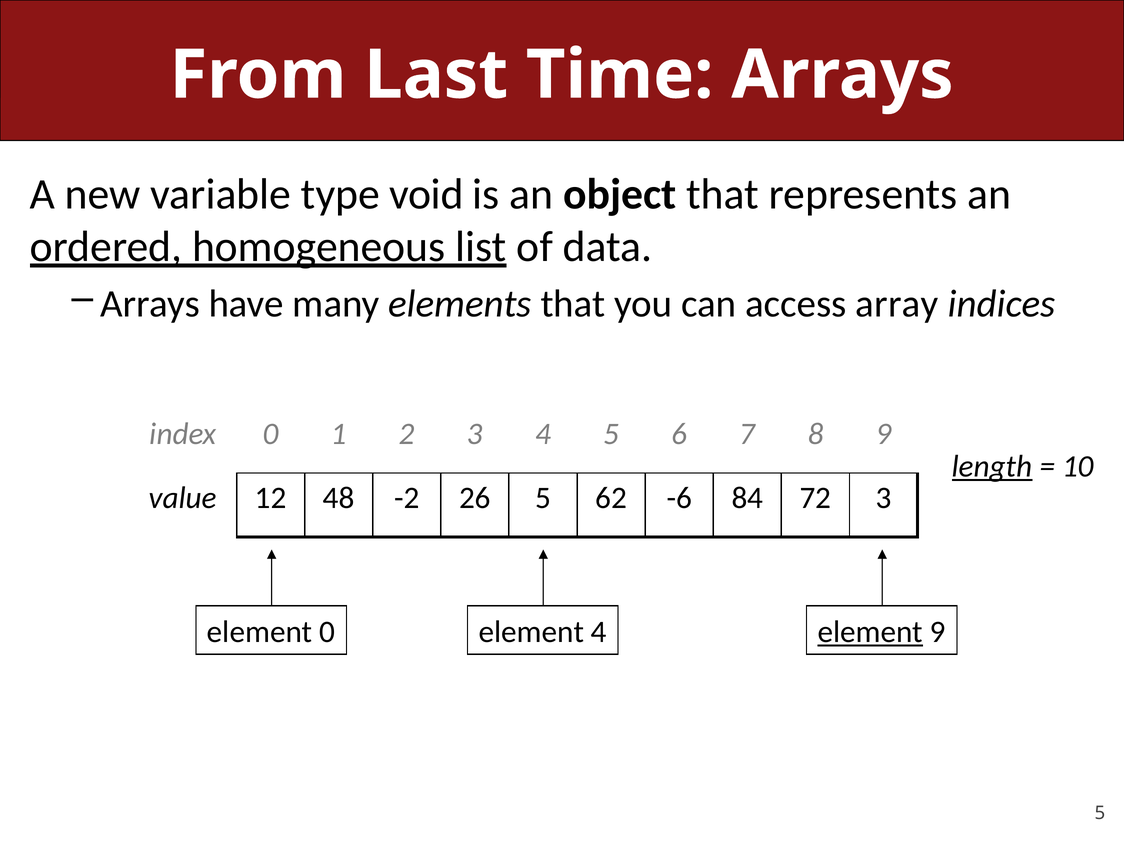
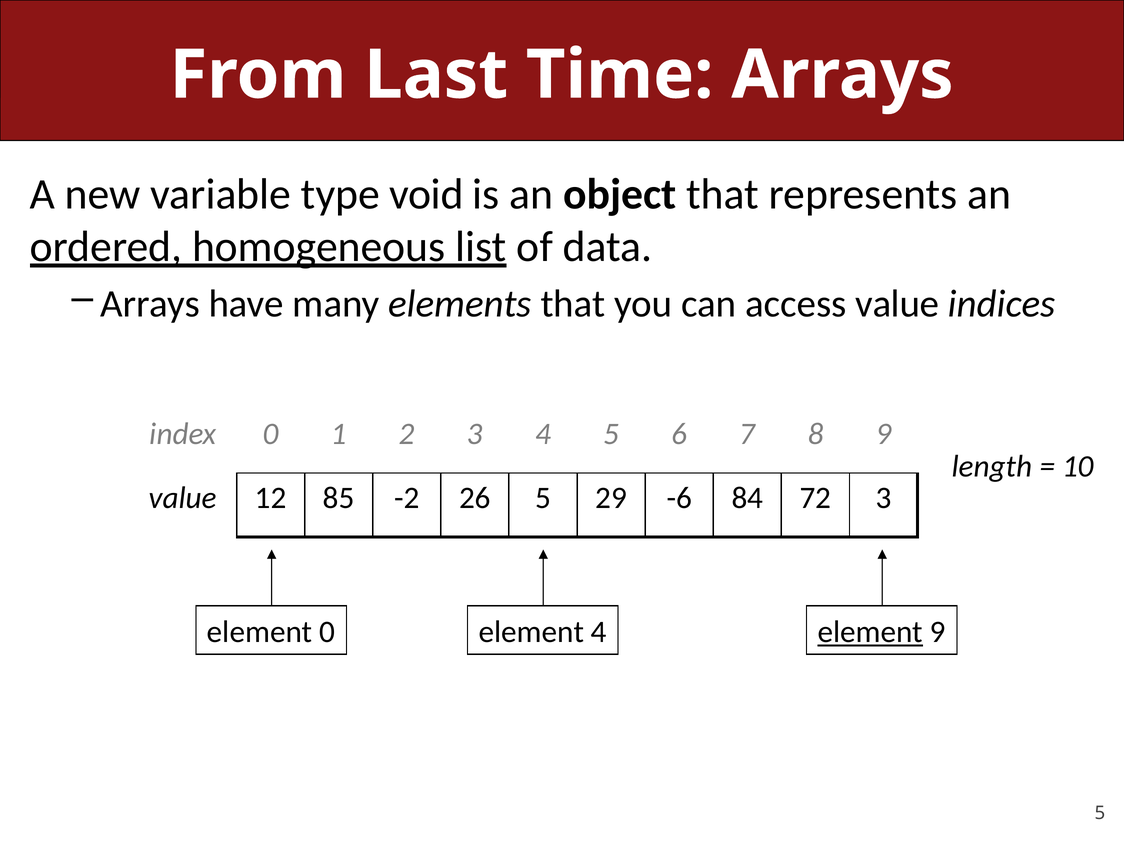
access array: array -> value
length underline: present -> none
48: 48 -> 85
62: 62 -> 29
